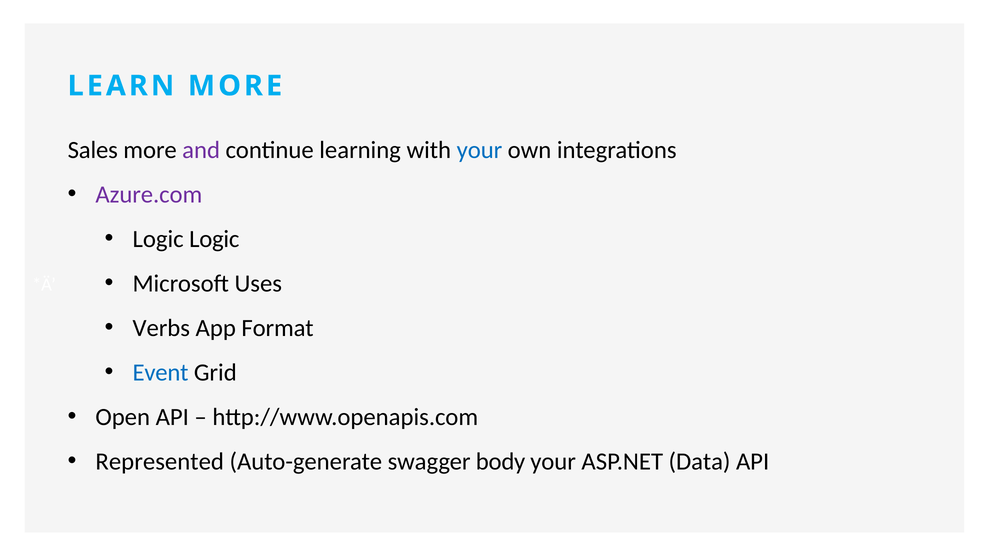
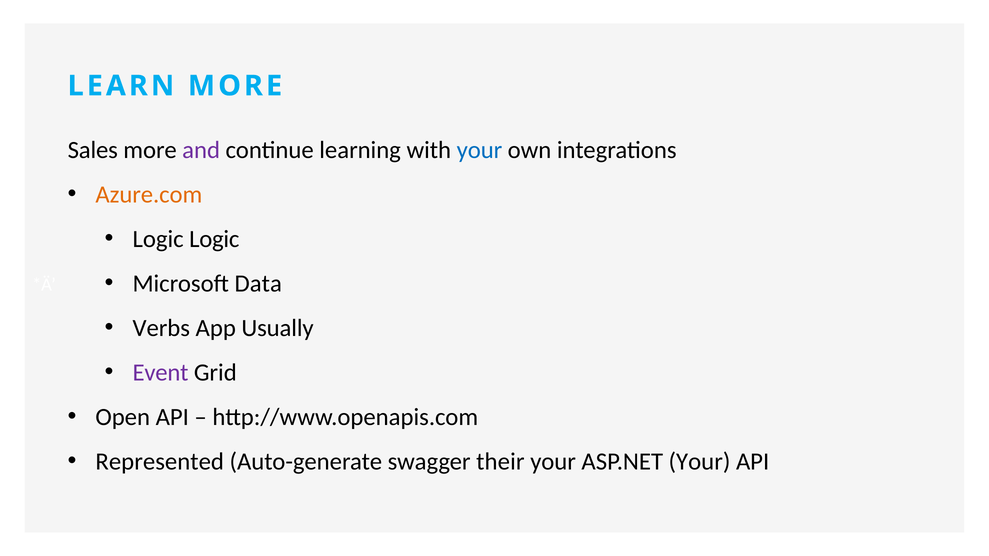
Azure.com colour: purple -> orange
Uses: Uses -> Data
Format: Format -> Usually
Event colour: blue -> purple
body: body -> their
ASP.NET Data: Data -> Your
